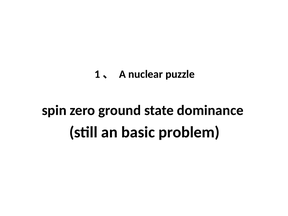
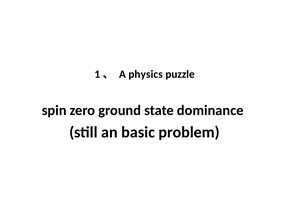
nuclear: nuclear -> physics
